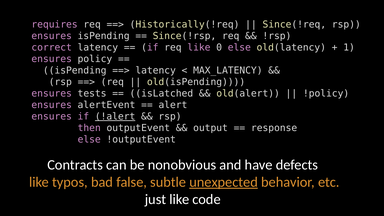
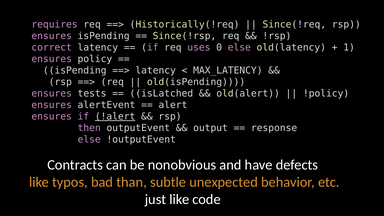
req like: like -> uses
false: false -> than
unexpected underline: present -> none
